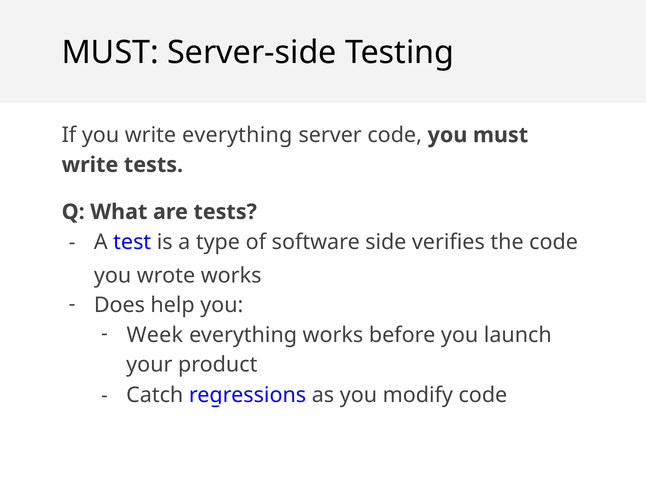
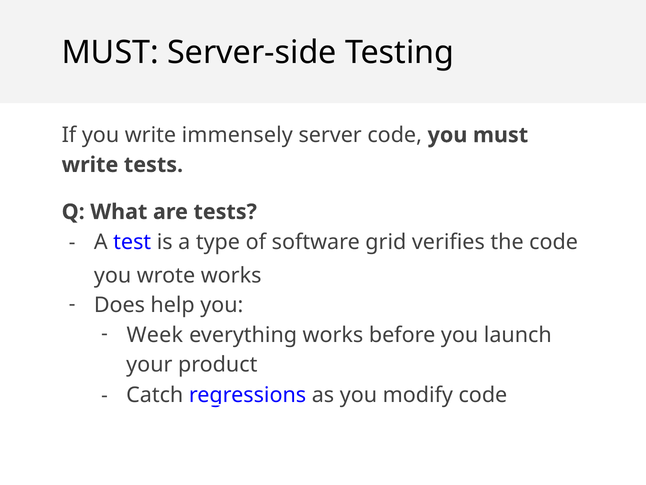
write everything: everything -> immensely
side: side -> grid
